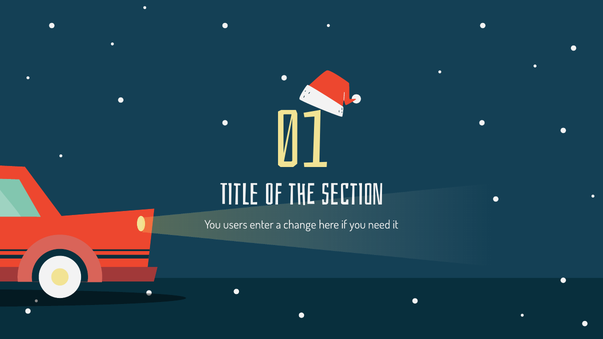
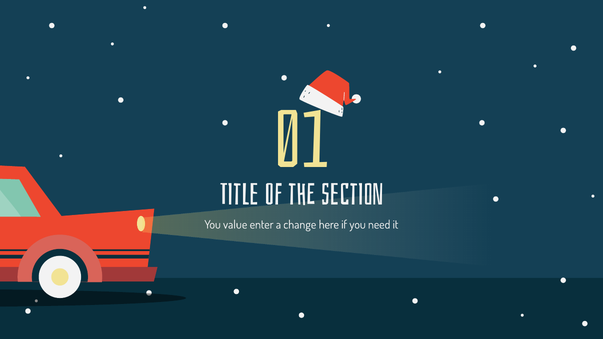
users: users -> value
